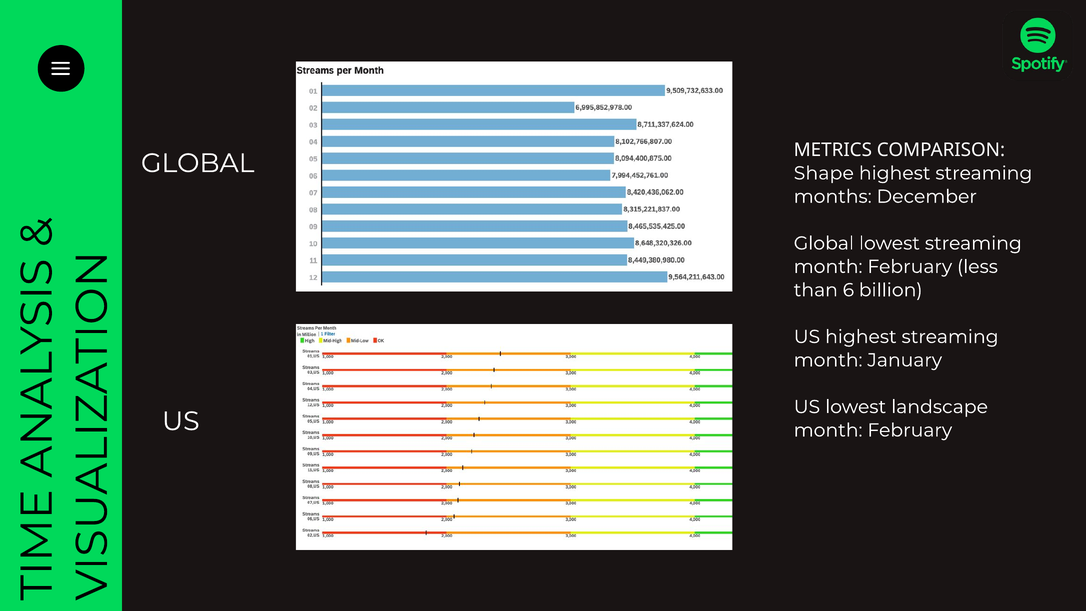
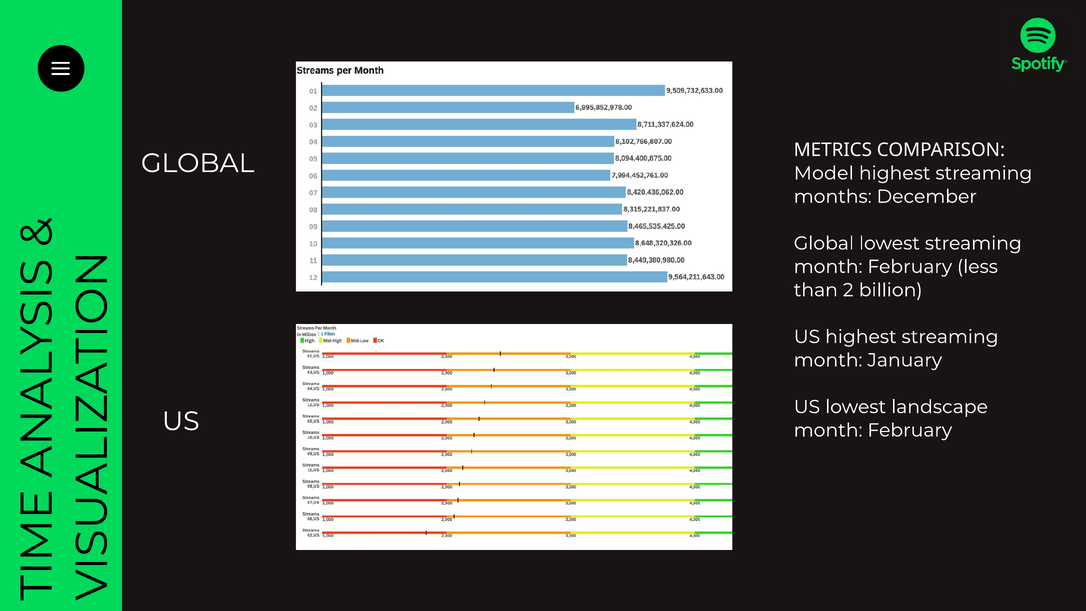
Shape: Shape -> Model
6: 6 -> 2
